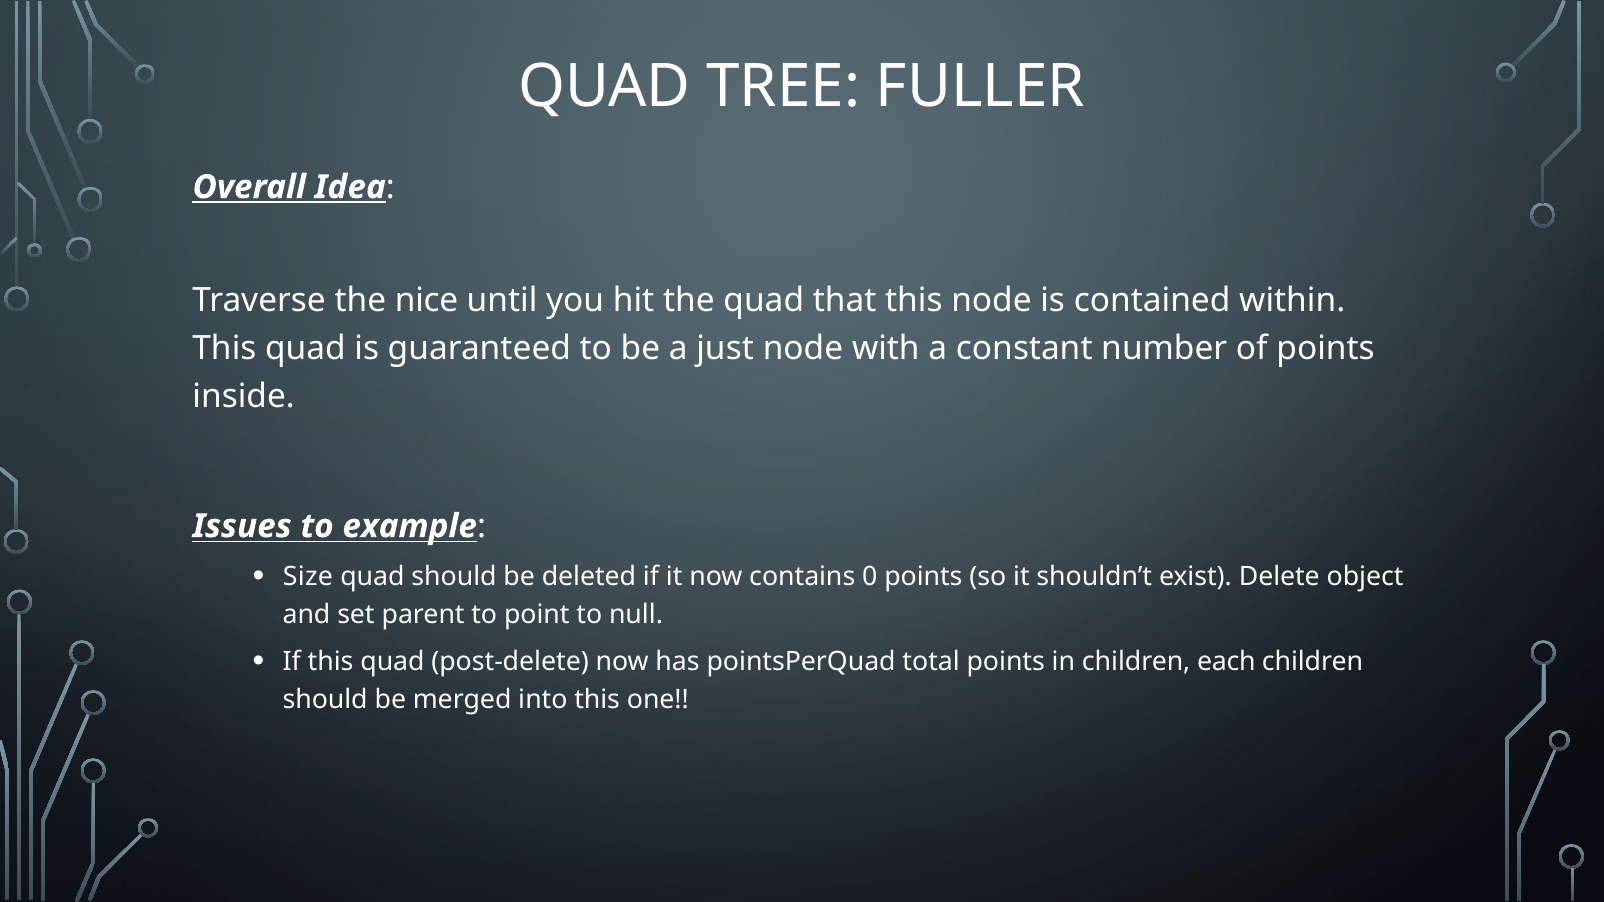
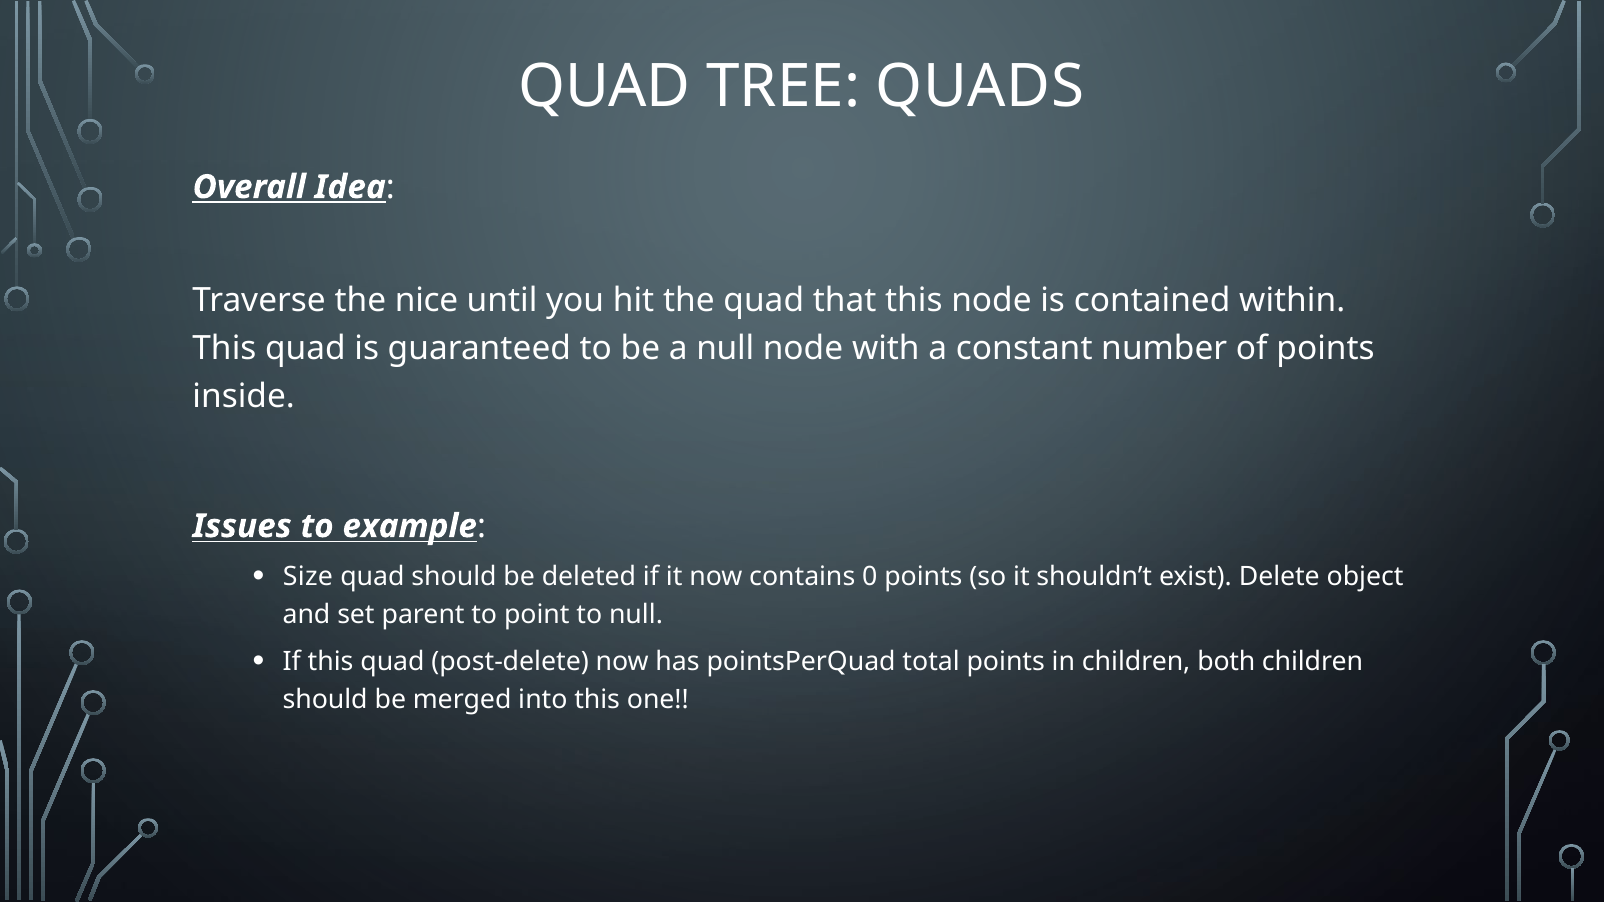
FULLER: FULLER -> QUADS
a just: just -> null
each: each -> both
